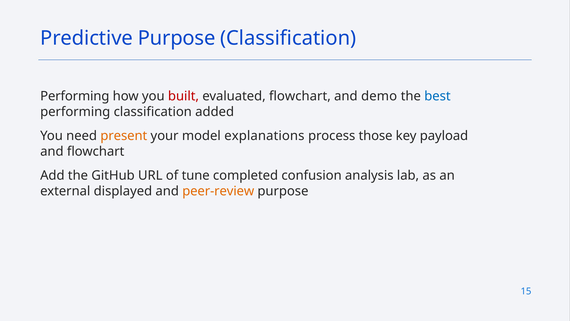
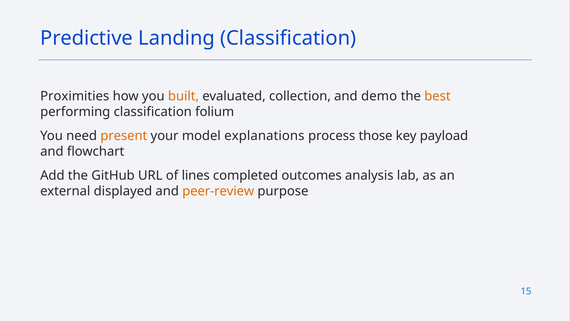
Predictive Purpose: Purpose -> Landing
Performing at (75, 96): Performing -> Proximities
built colour: red -> orange
evaluated flowchart: flowchart -> collection
best colour: blue -> orange
added: added -> folium
tune: tune -> lines
confusion: confusion -> outcomes
